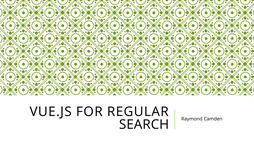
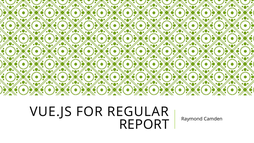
SEARCH: SEARCH -> REPORT
